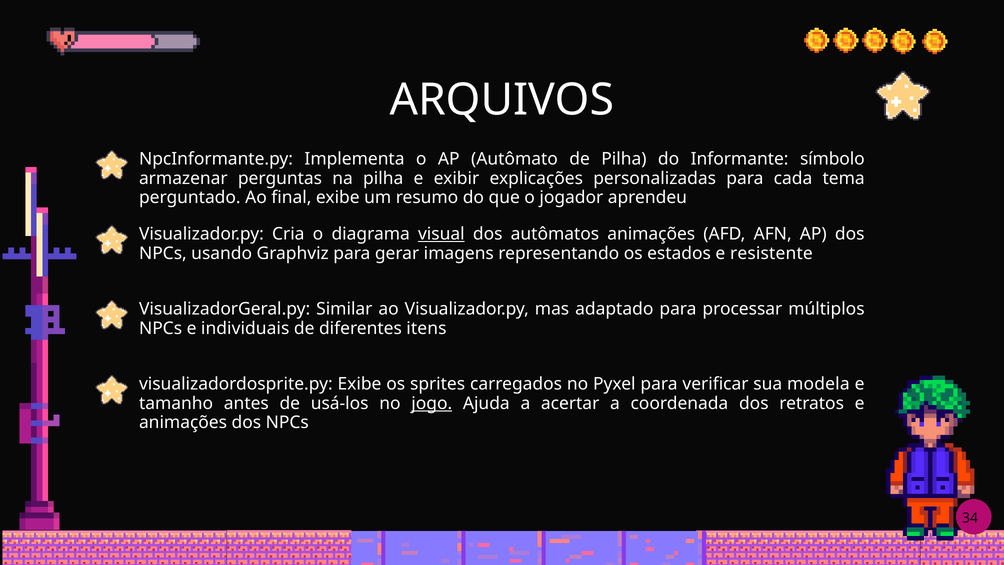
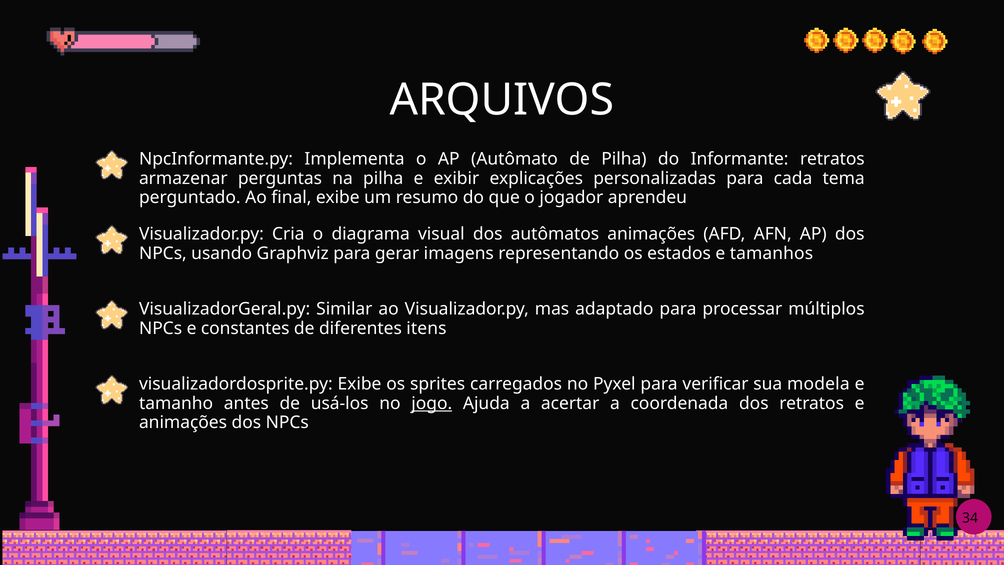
Informante símbolo: símbolo -> retratos
visual underline: present -> none
resistente: resistente -> tamanhos
individuais: individuais -> constantes
